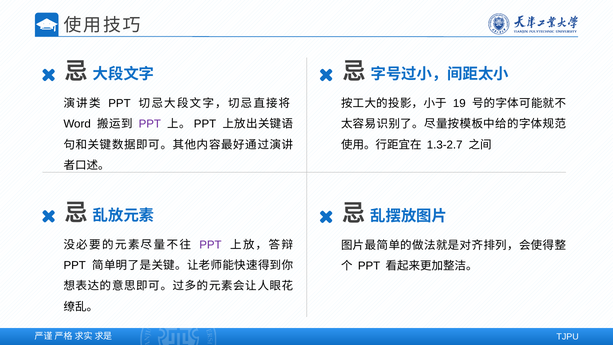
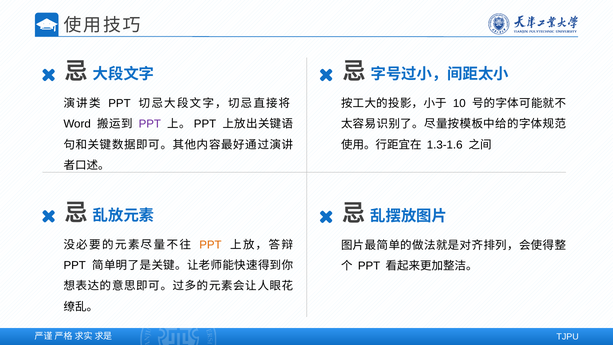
19: 19 -> 10
1.3-2.7: 1.3-2.7 -> 1.3-1.6
PPT at (210, 245) colour: purple -> orange
